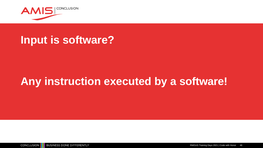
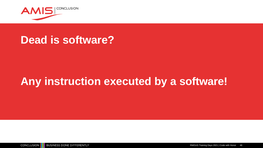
Input: Input -> Dead
